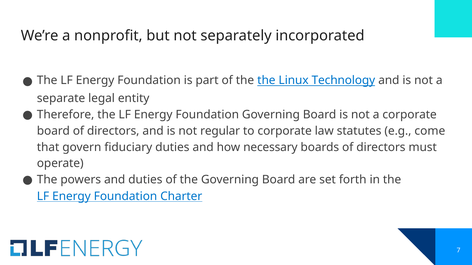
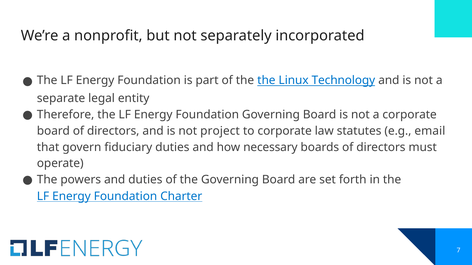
regular: regular -> project
come: come -> email
